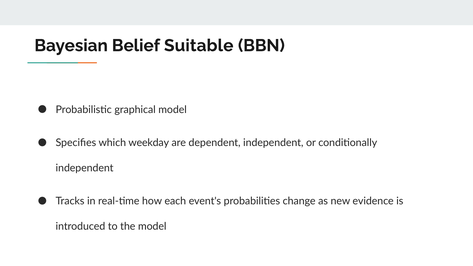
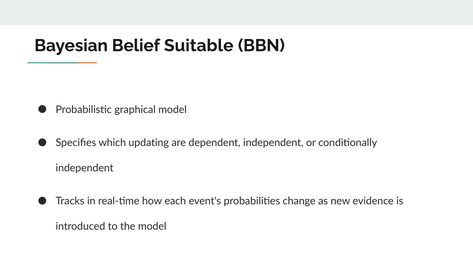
weekday: weekday -> updating
